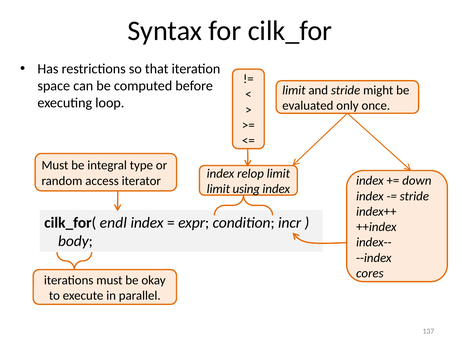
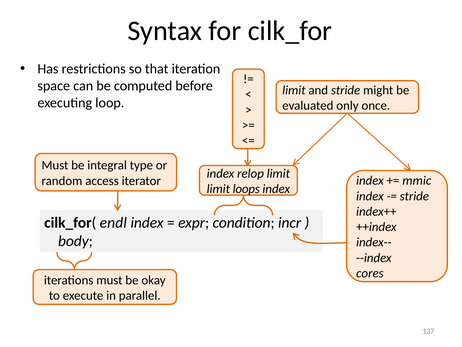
down: down -> mmic
using: using -> loops
